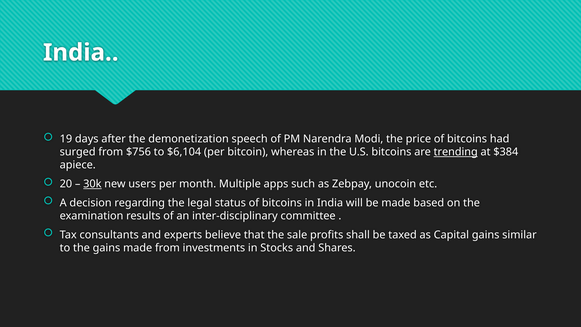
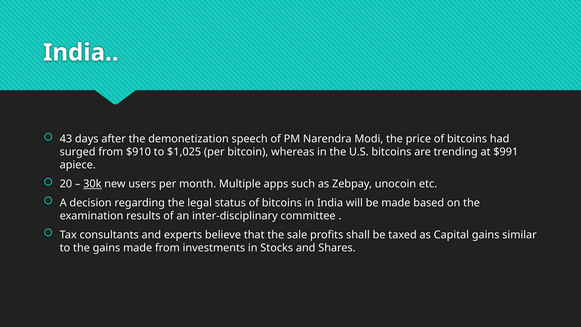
19: 19 -> 43
$756: $756 -> $910
$6,104: $6,104 -> $1,025
trending underline: present -> none
$384: $384 -> $991
